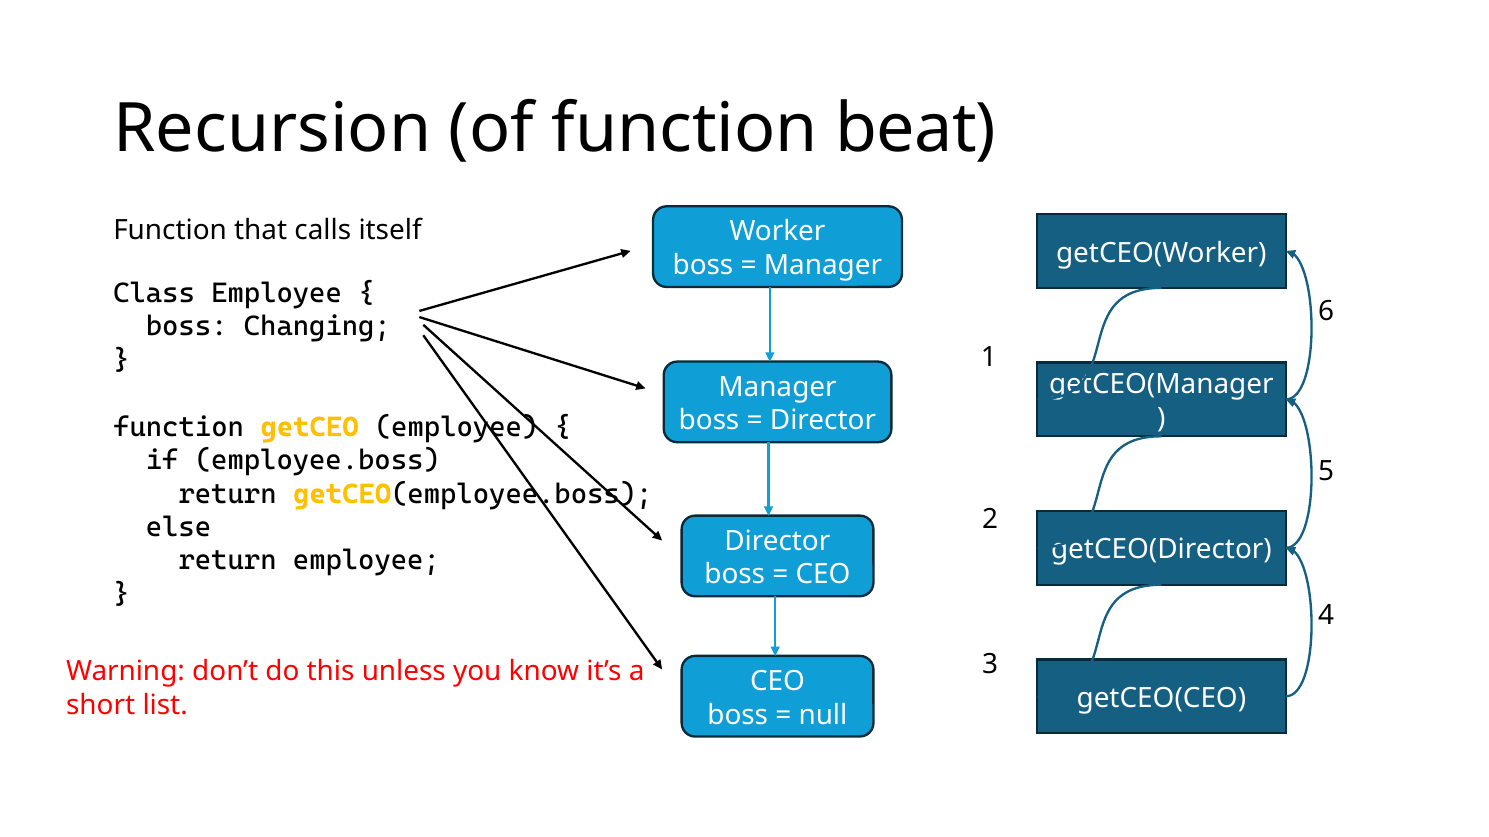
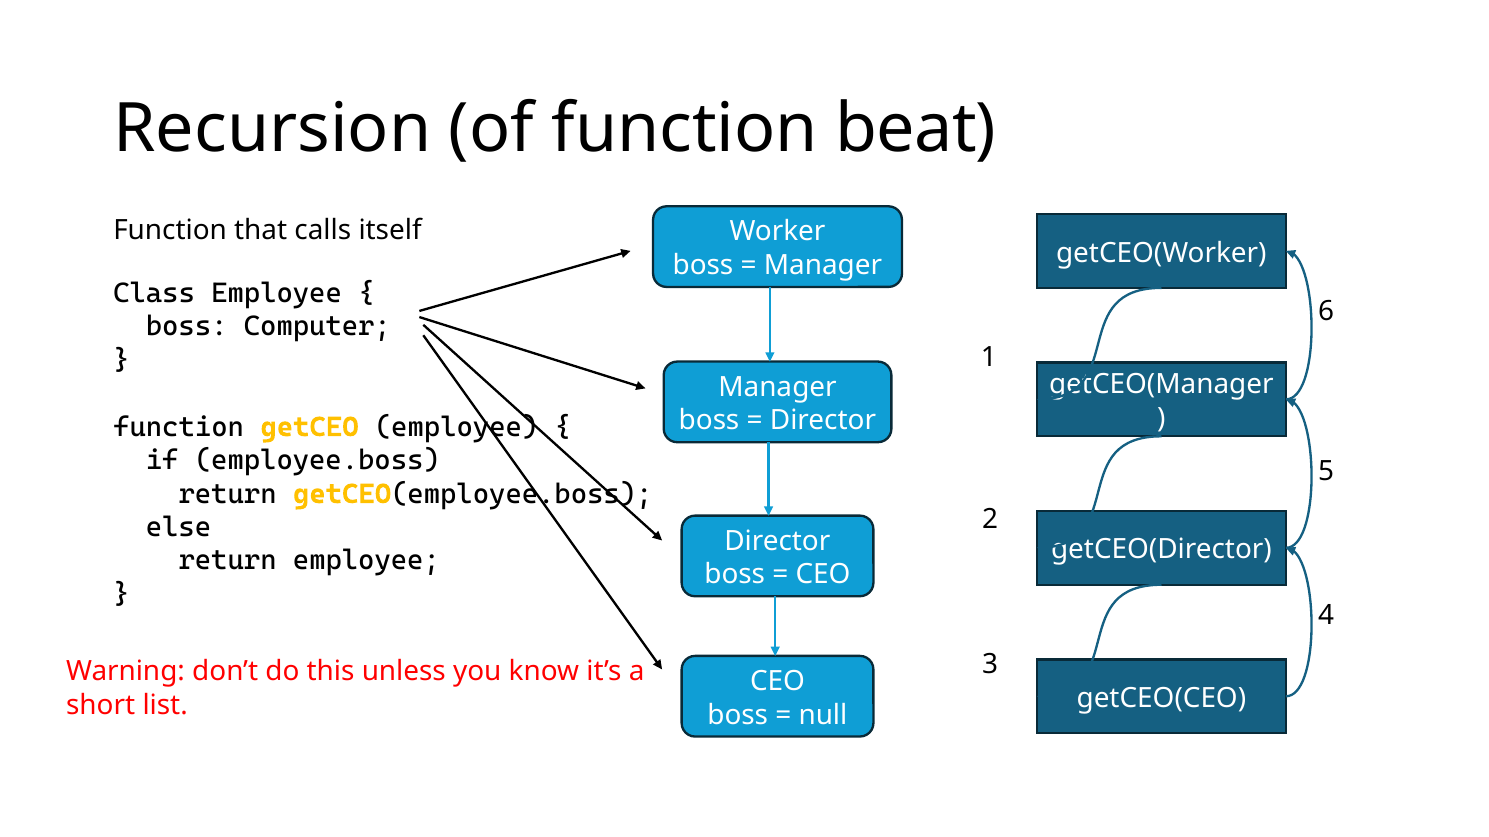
Changing: Changing -> Computer
